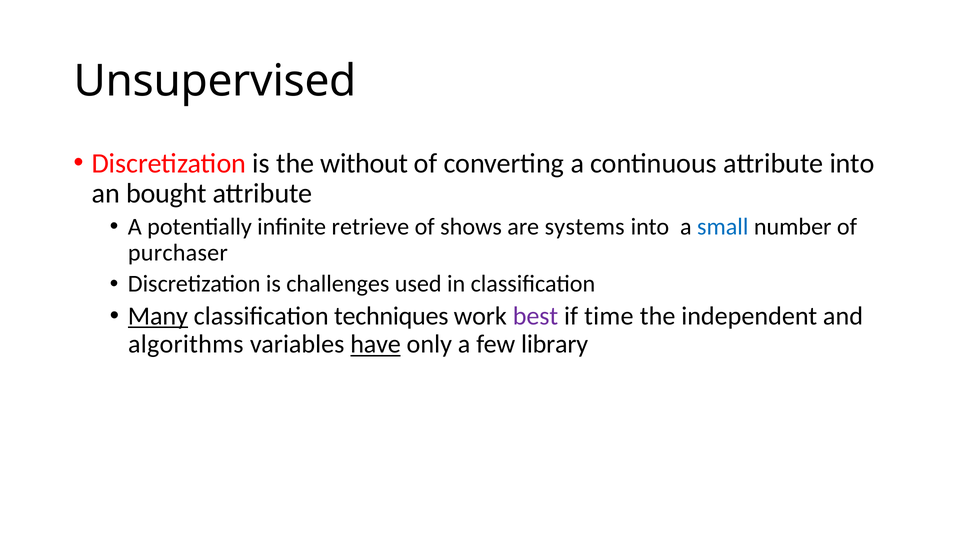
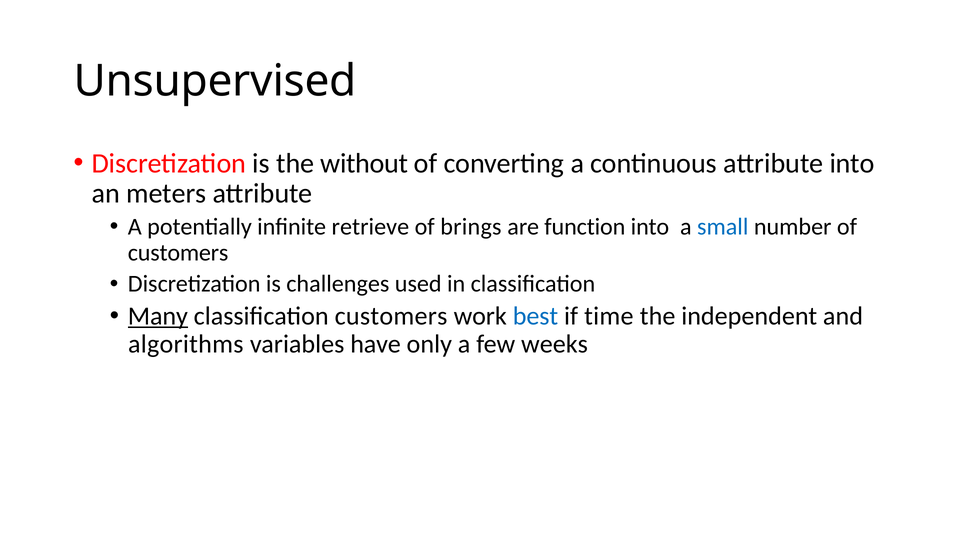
bought: bought -> meters
shows: shows -> brings
systems: systems -> function
purchaser at (178, 253): purchaser -> customers
classification techniques: techniques -> customers
best colour: purple -> blue
have underline: present -> none
library: library -> weeks
